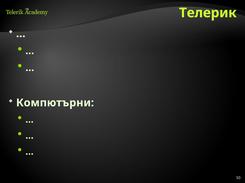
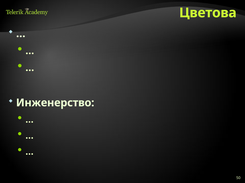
Телерик: Телерик -> Цветова
Компютърни: Компютърни -> Инженерство
